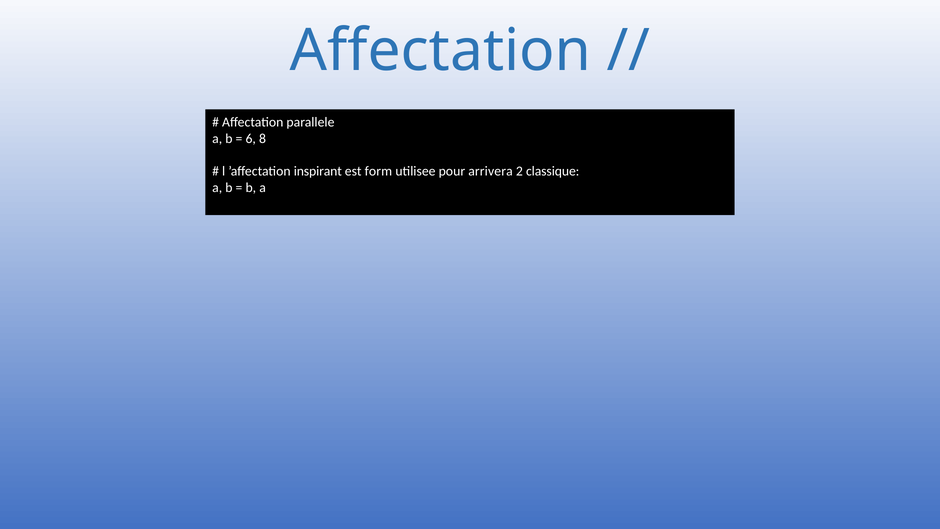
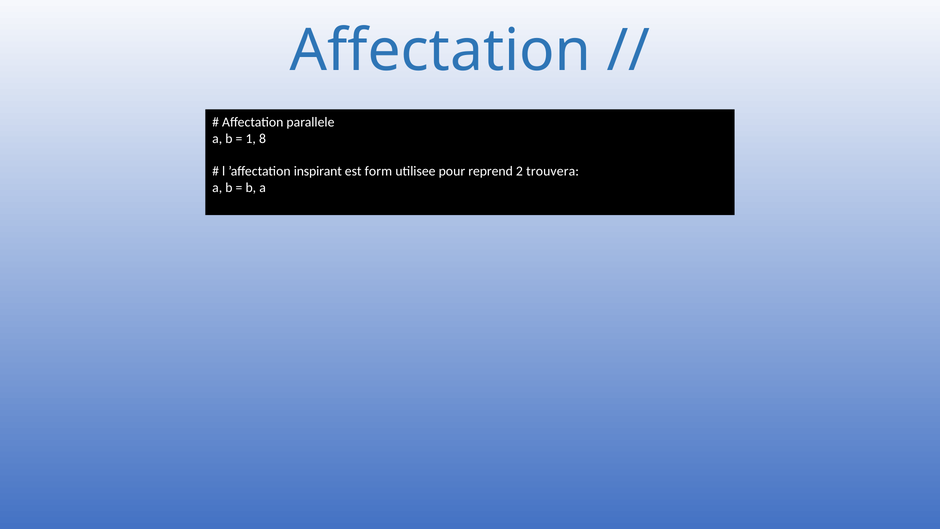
6: 6 -> 1
arrivera: arrivera -> reprend
classique: classique -> trouvera
